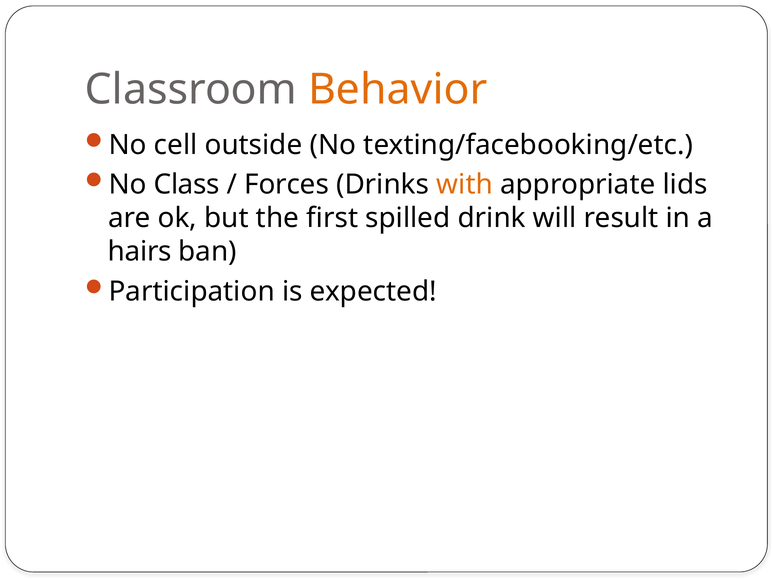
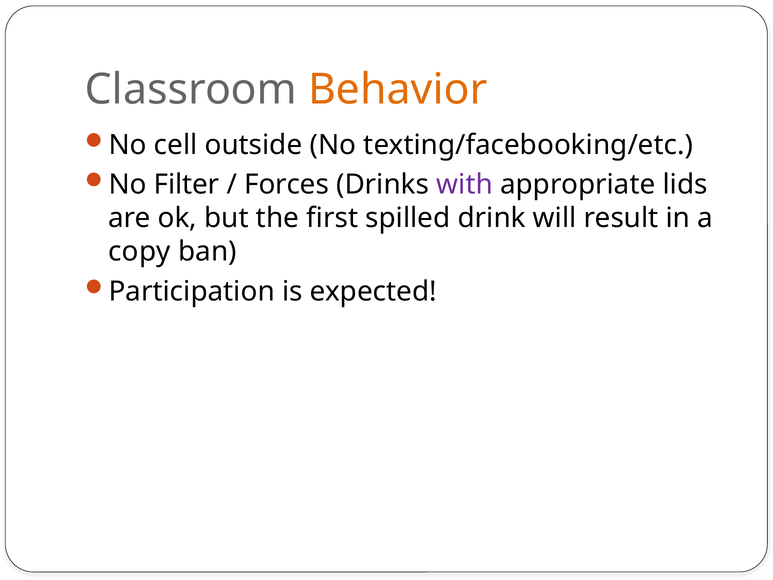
Class: Class -> Filter
with colour: orange -> purple
hairs: hairs -> copy
